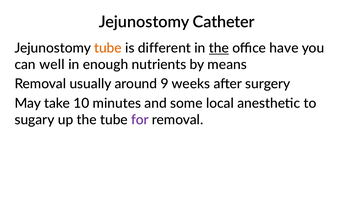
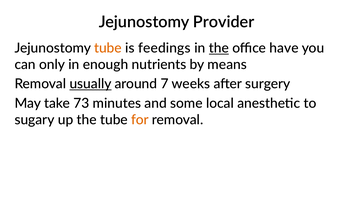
Catheter: Catheter -> Provider
different: different -> feedings
well: well -> only
usually underline: none -> present
9: 9 -> 7
10: 10 -> 73
for colour: purple -> orange
